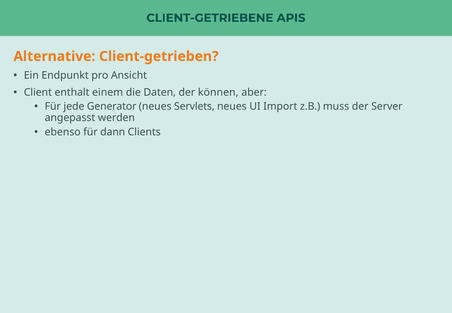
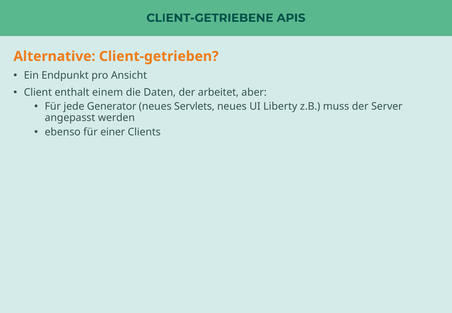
können: können -> arbeitet
Import: Import -> Liberty
dann: dann -> einer
